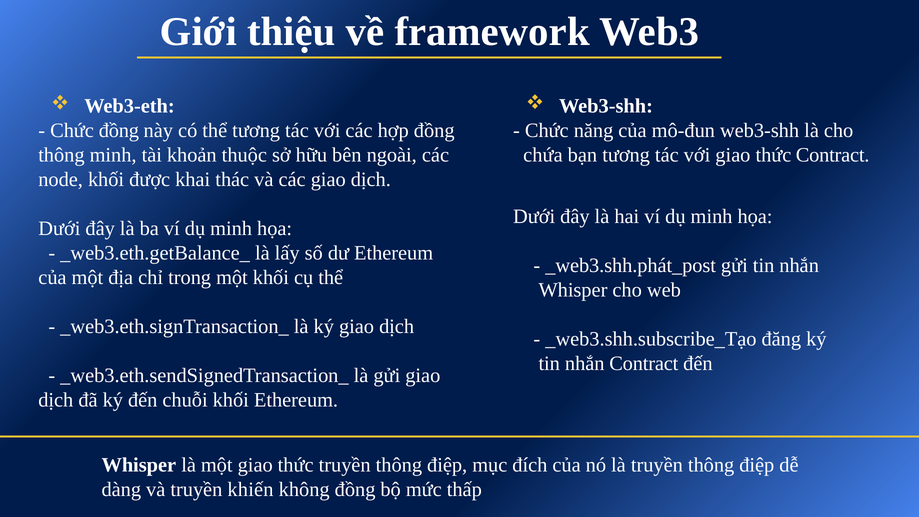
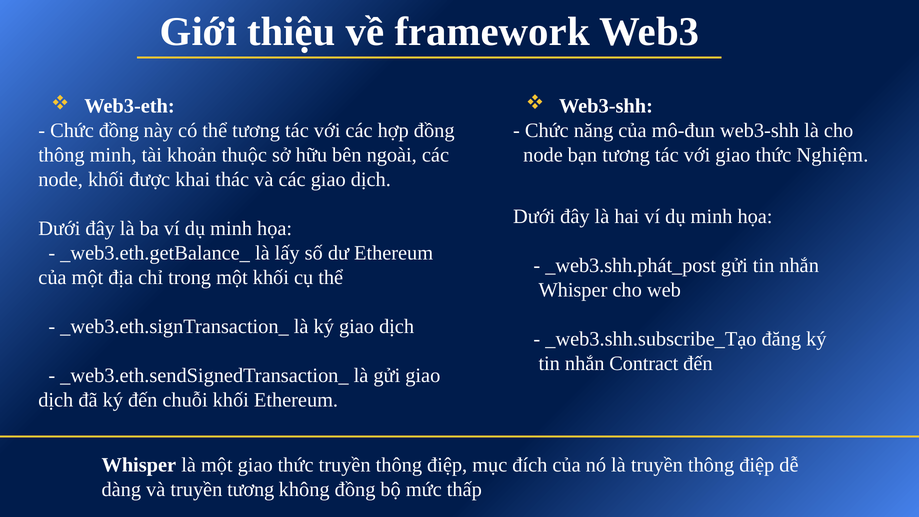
chứa at (543, 155): chứa -> node
thức Contract: Contract -> Nghiệm
truyền khiến: khiến -> tương
